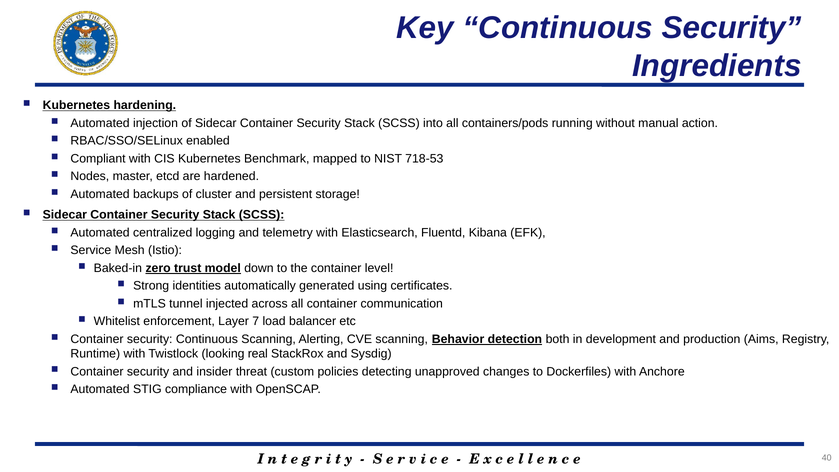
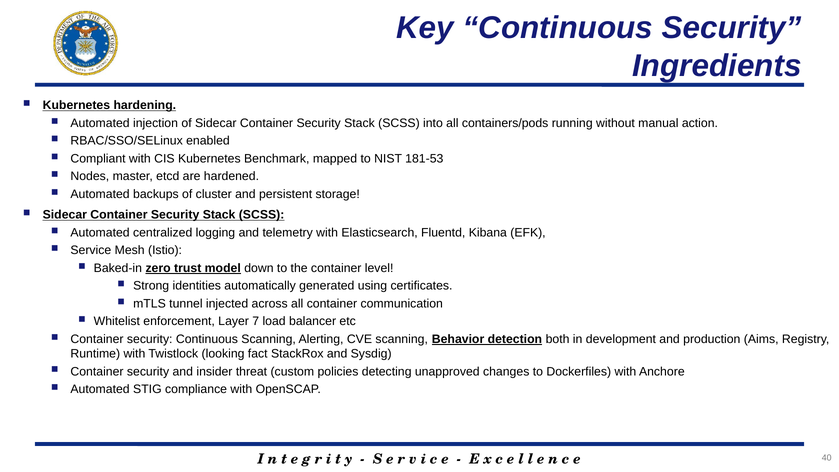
718-53: 718-53 -> 181-53
real: real -> fact
